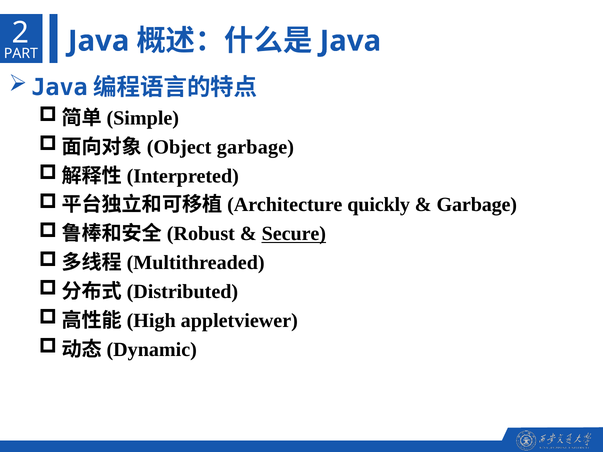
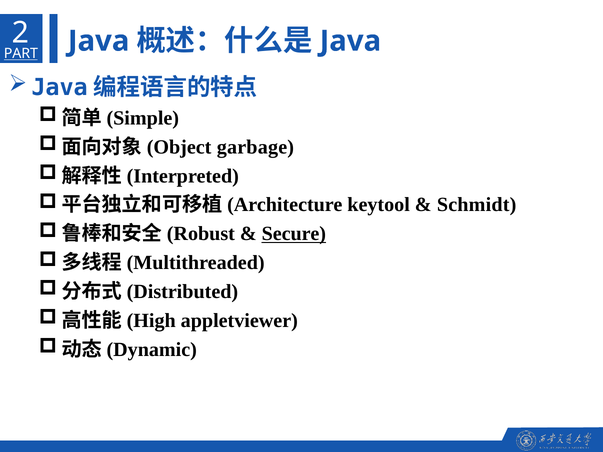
PART underline: none -> present
quickly: quickly -> keytool
Garbage at (477, 205): Garbage -> Schmidt
